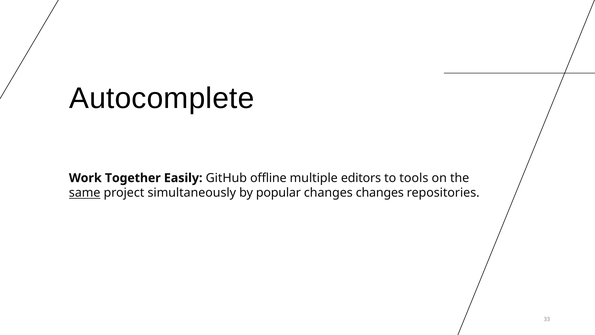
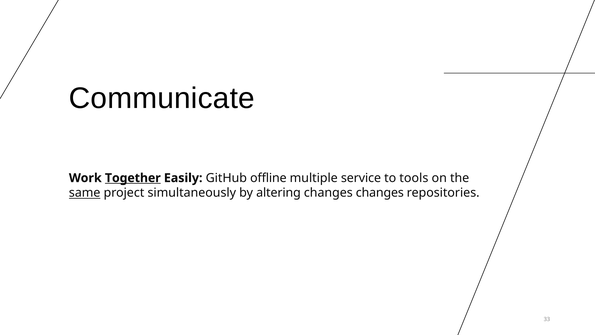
Autocomplete: Autocomplete -> Communicate
Together underline: none -> present
editors: editors -> service
popular: popular -> altering
